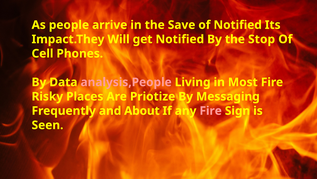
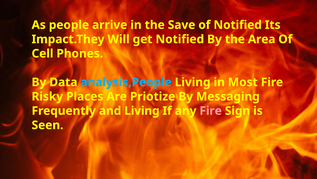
Stop: Stop -> Area
analysis,People colour: pink -> light blue
and About: About -> Living
